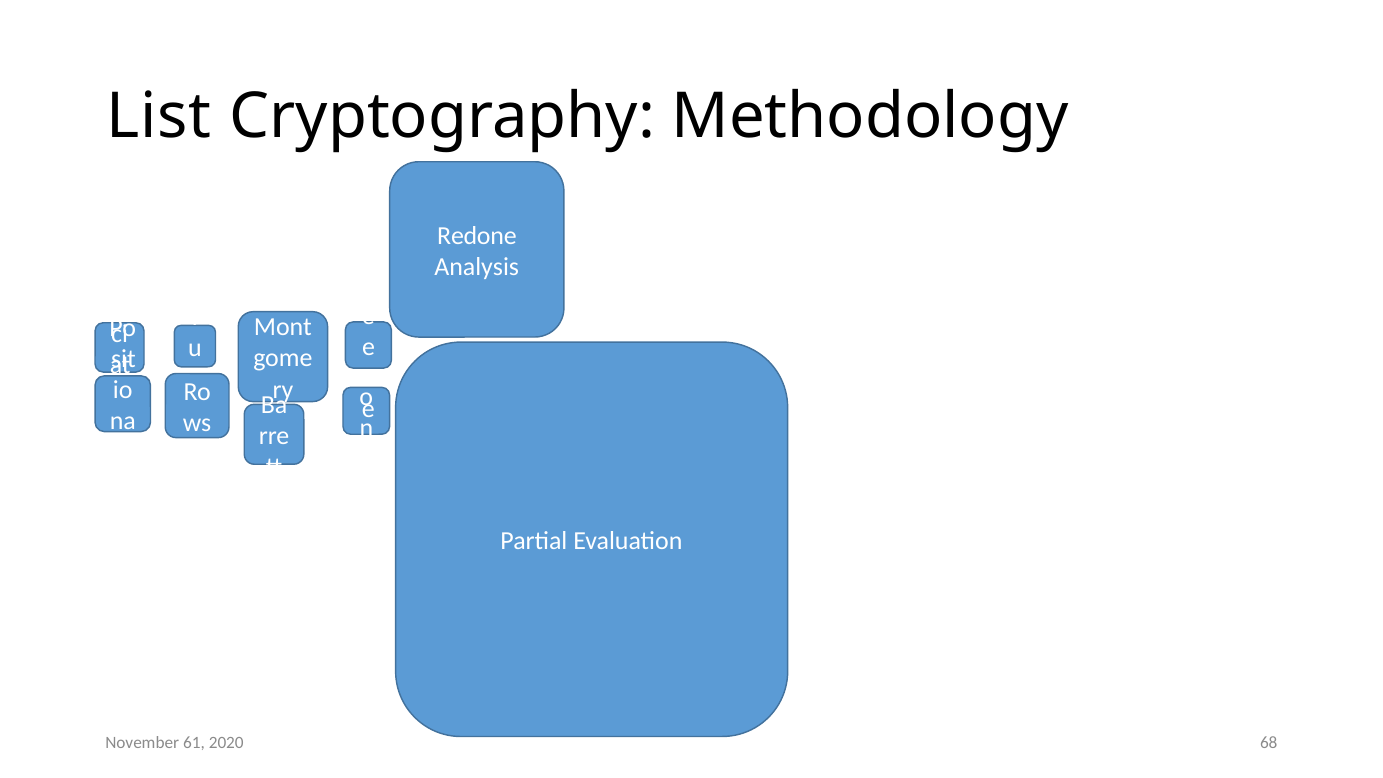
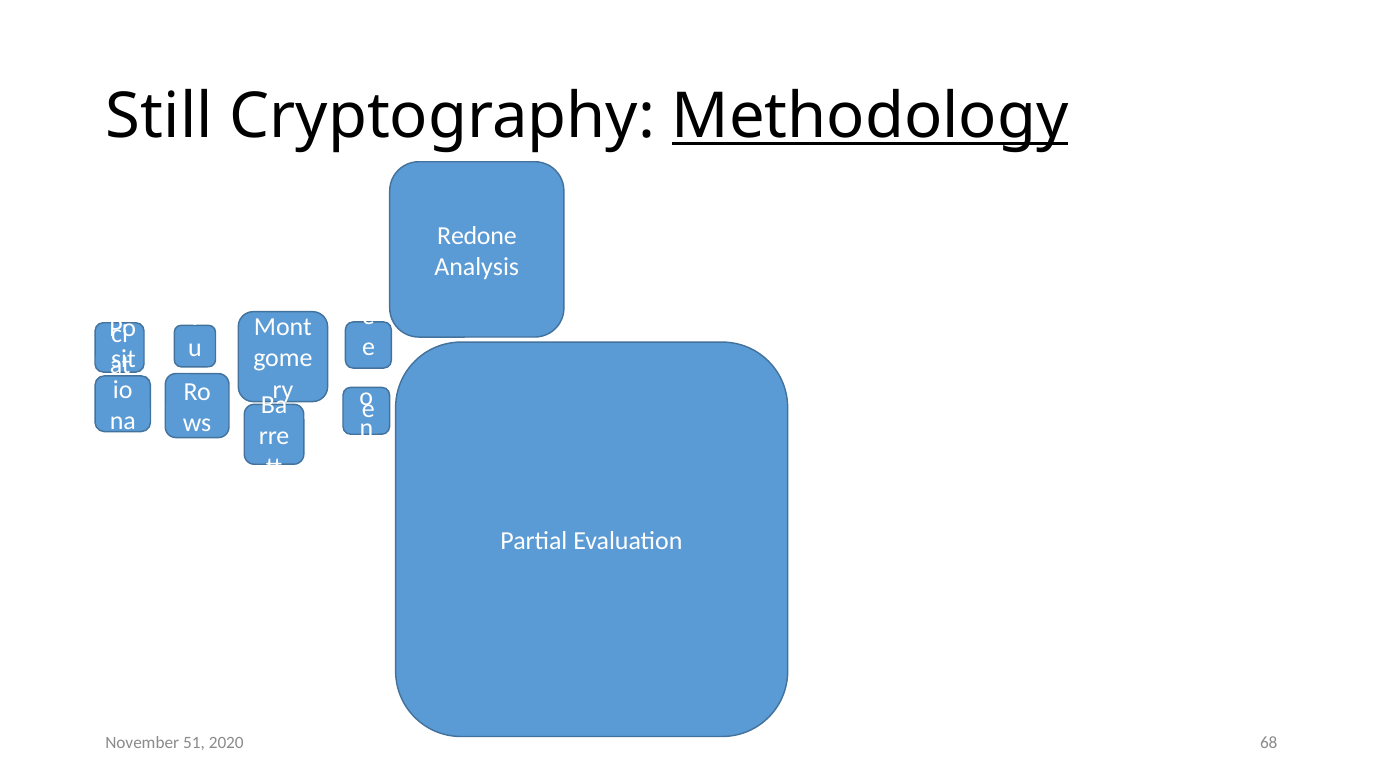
List: List -> Still
Methodology underline: none -> present
61: 61 -> 51
